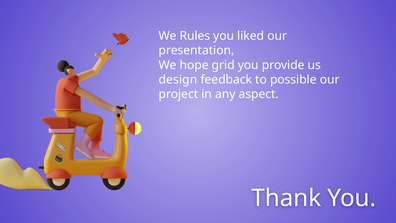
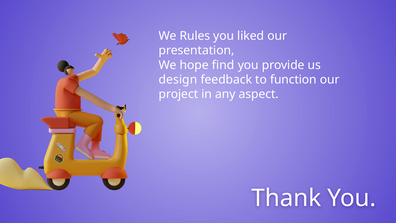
grid: grid -> find
possible: possible -> function
